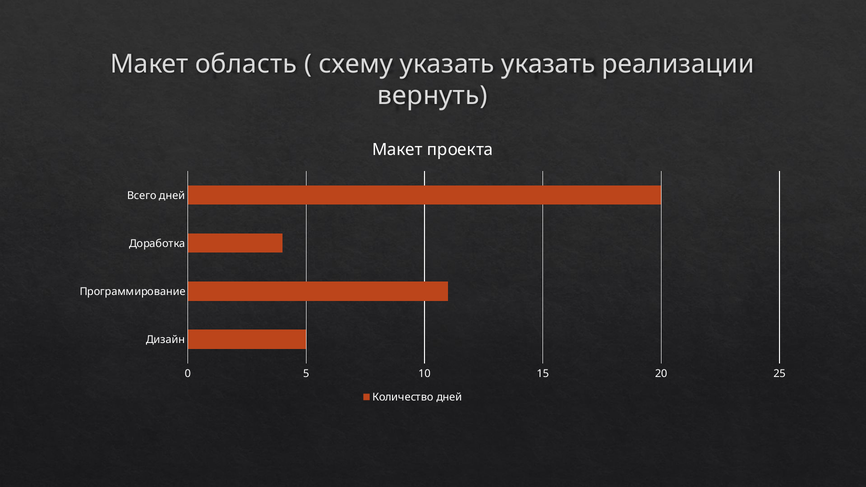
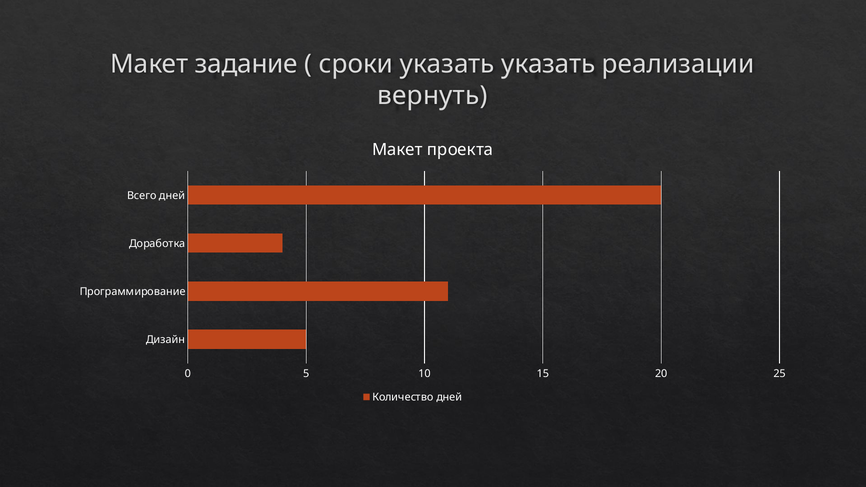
область: область -> задание
схему: схему -> сроки
